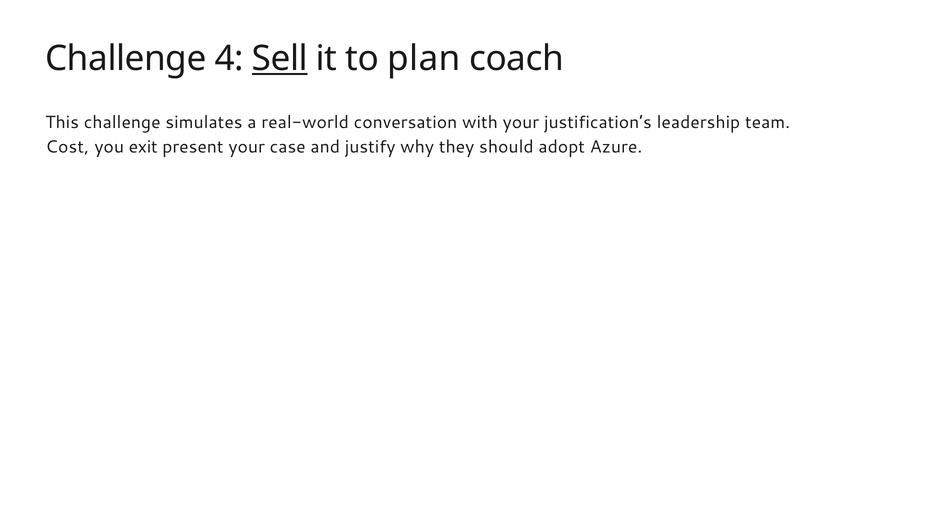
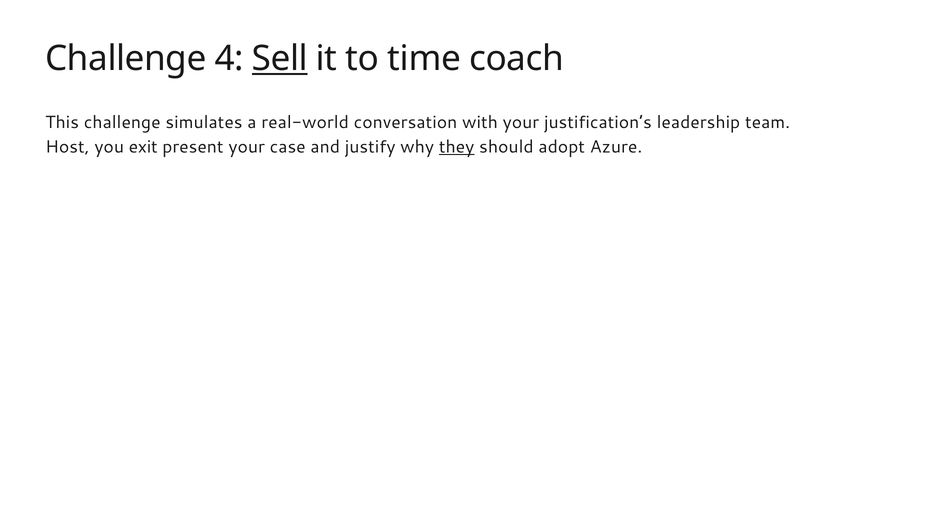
plan: plan -> time
Cost: Cost -> Host
they underline: none -> present
